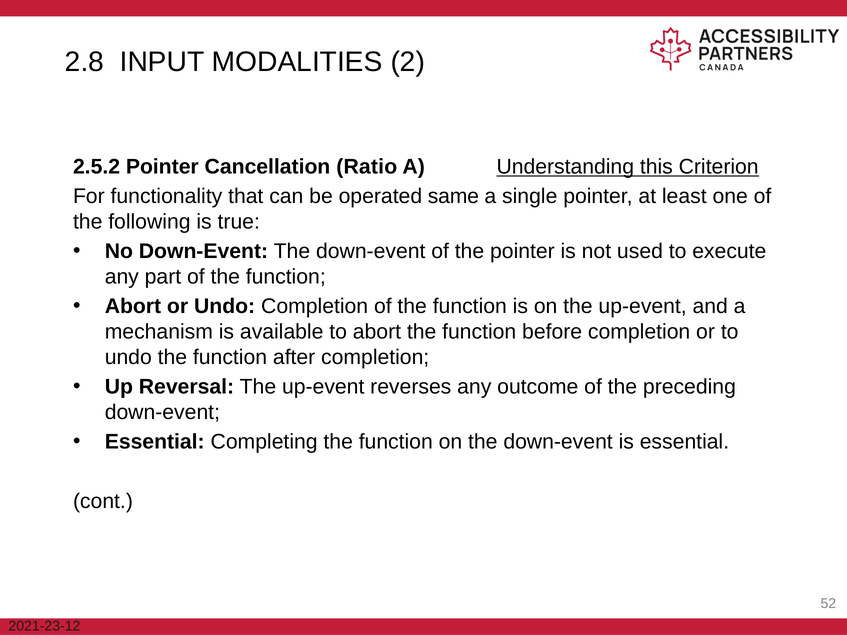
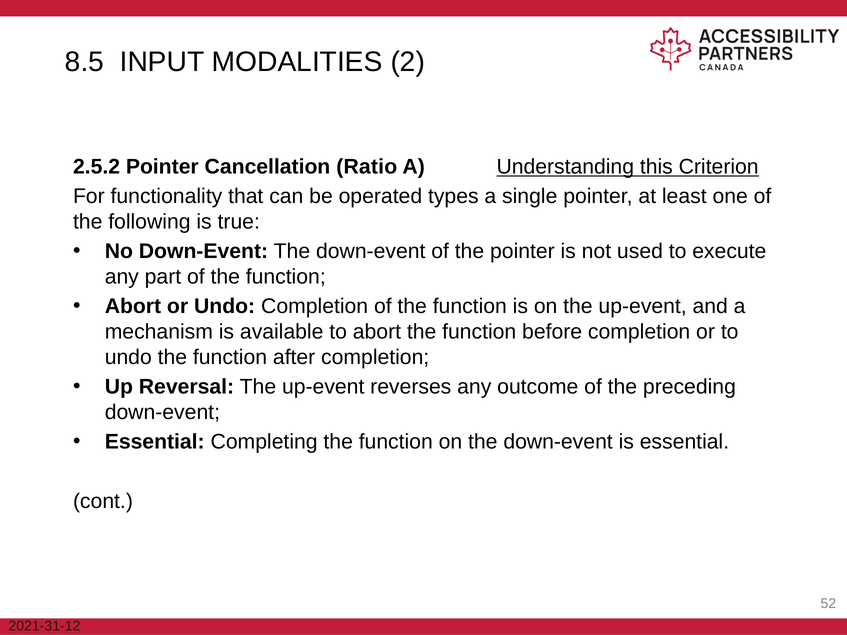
2.8: 2.8 -> 8.5
same: same -> types
2021-23-12: 2021-23-12 -> 2021-31-12
